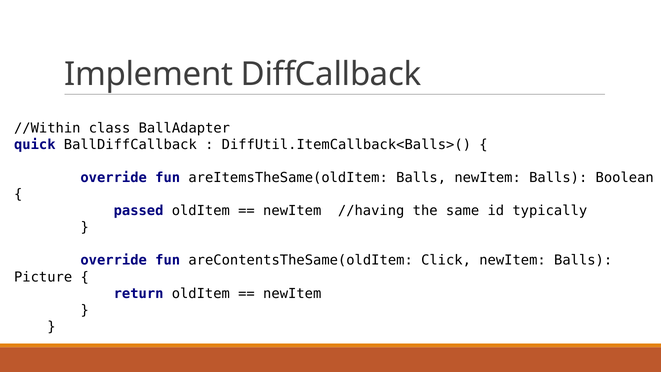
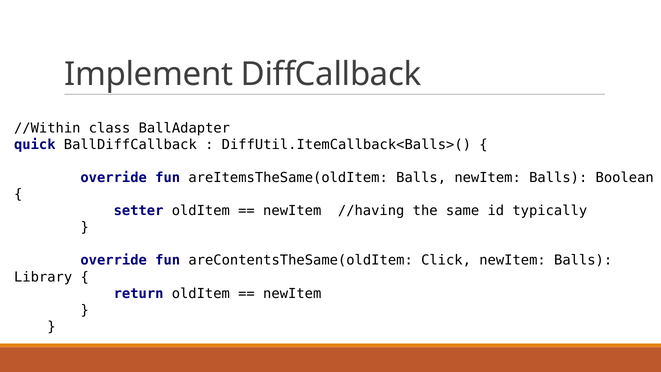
passed: passed -> setter
Picture: Picture -> Library
